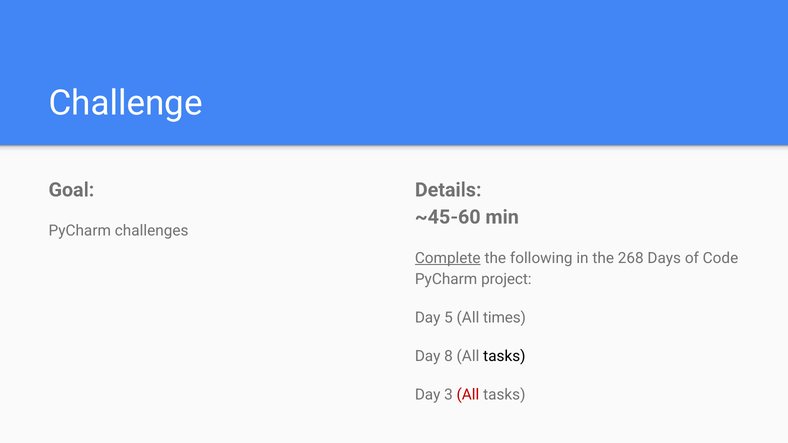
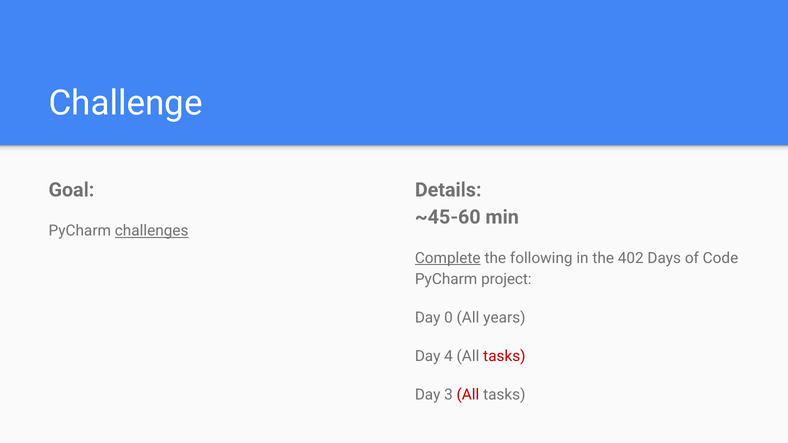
challenges underline: none -> present
268: 268 -> 402
5: 5 -> 0
times: times -> years
8: 8 -> 4
tasks at (504, 356) colour: black -> red
